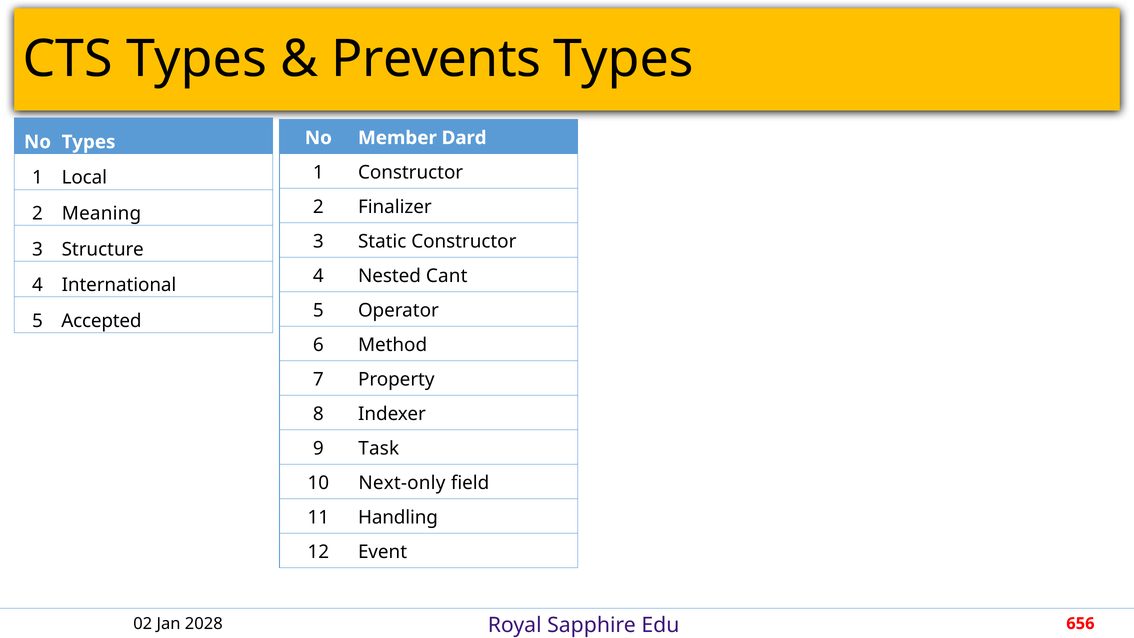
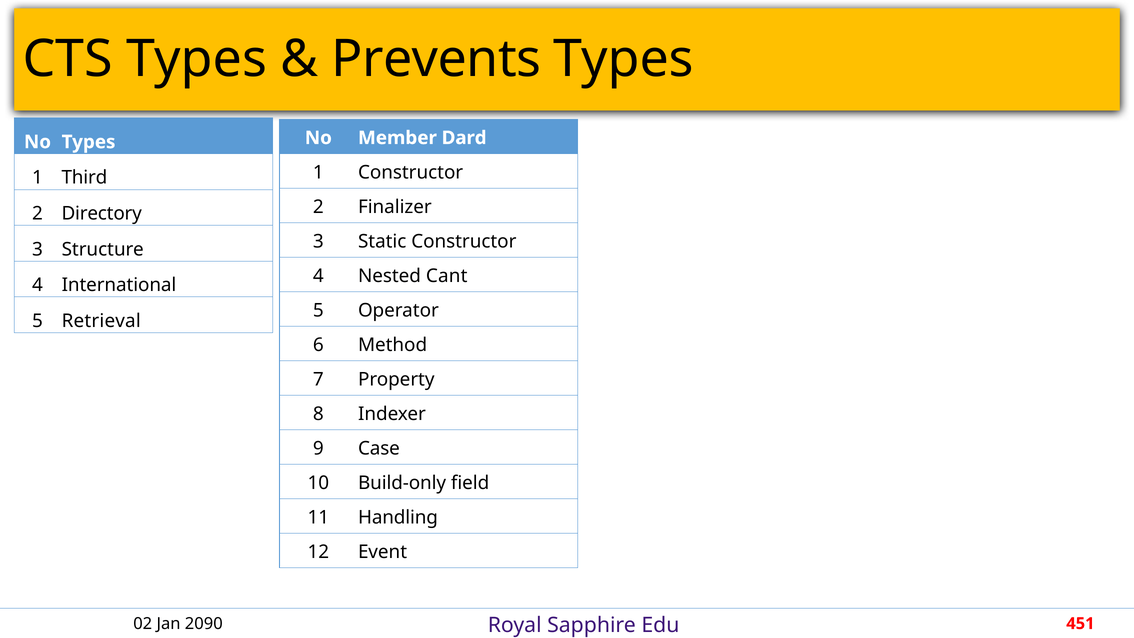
Local: Local -> Third
Meaning: Meaning -> Directory
Accepted: Accepted -> Retrieval
Task: Task -> Case
Next-only: Next-only -> Build-only
2028: 2028 -> 2090
656: 656 -> 451
